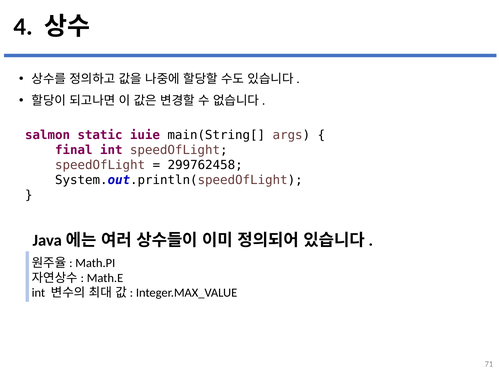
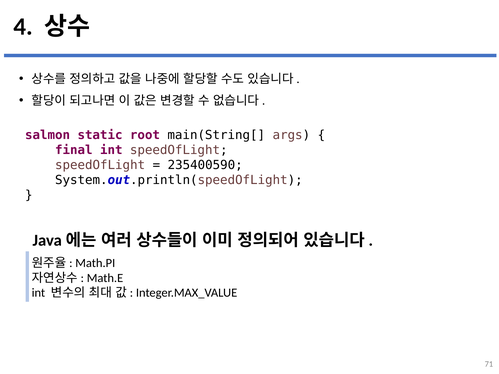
iuie: iuie -> root
299762458: 299762458 -> 235400590
